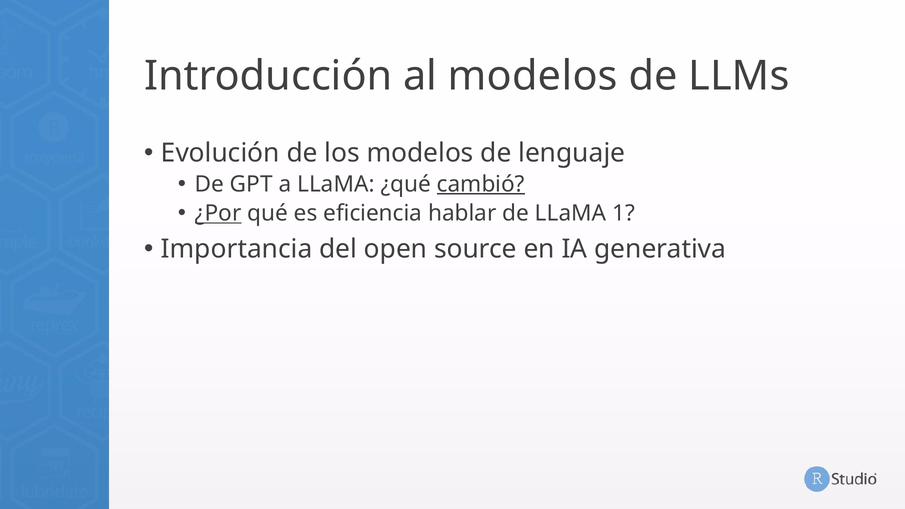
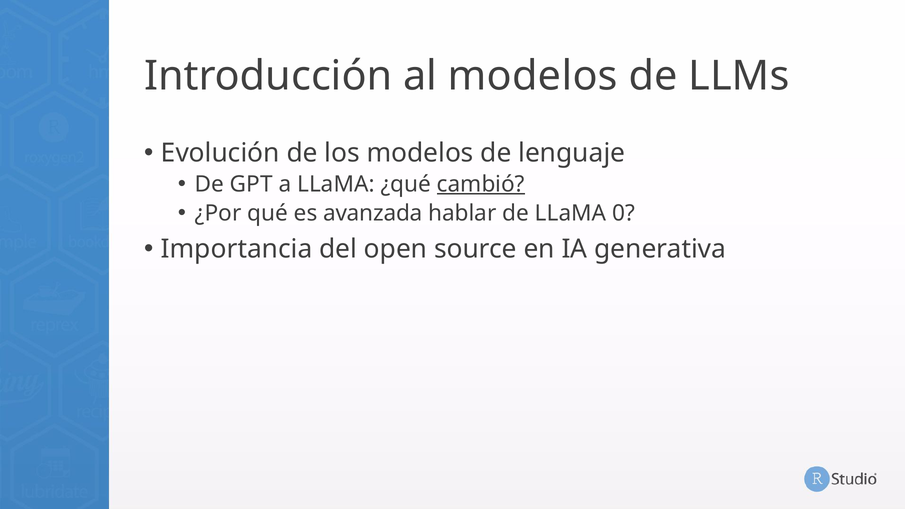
¿Por underline: present -> none
eficiencia: eficiencia -> avanzada
1: 1 -> 0
